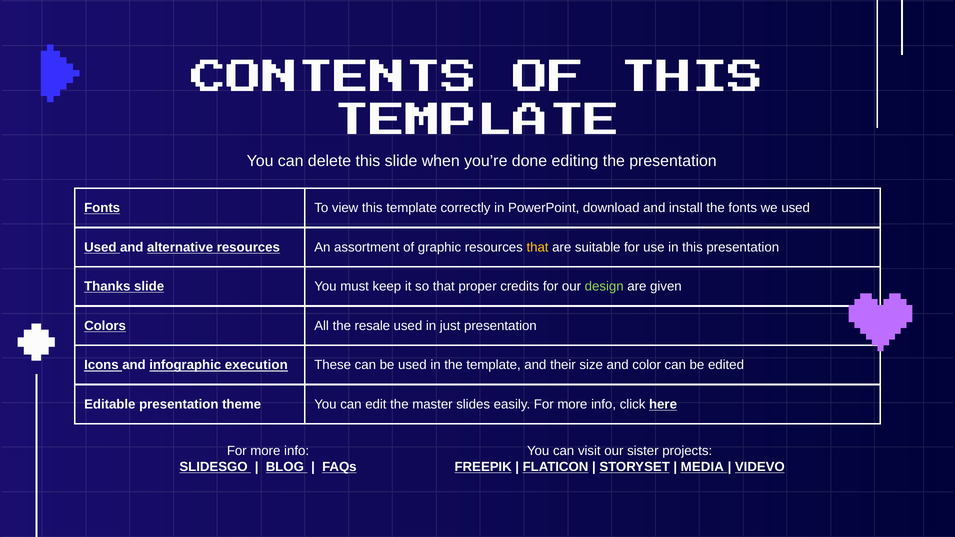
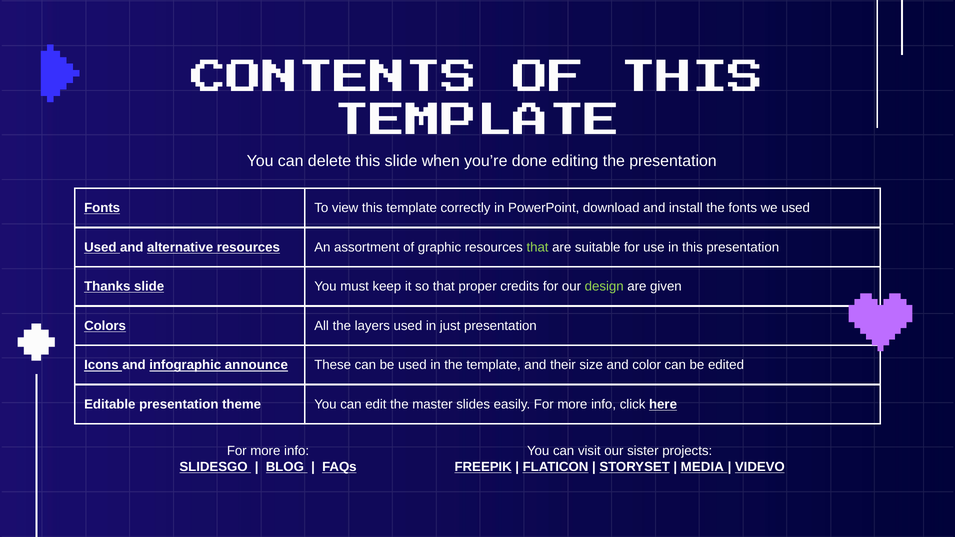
that at (538, 247) colour: yellow -> light green
resale: resale -> layers
execution: execution -> announce
